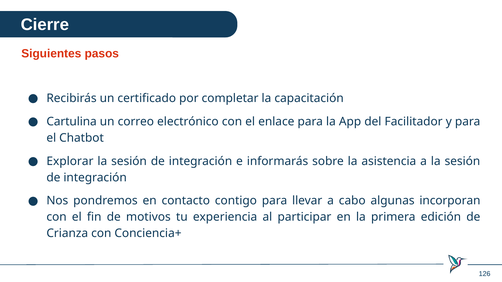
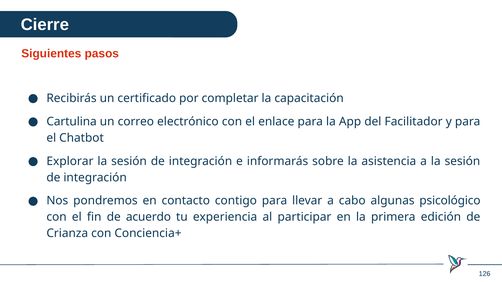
incorporan: incorporan -> psicológico
motivos: motivos -> acuerdo
